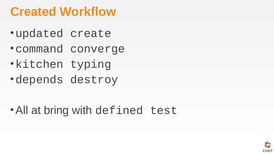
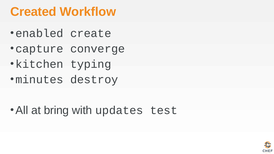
updated: updated -> enabled
command: command -> capture
depends: depends -> minutes
defined: defined -> updates
